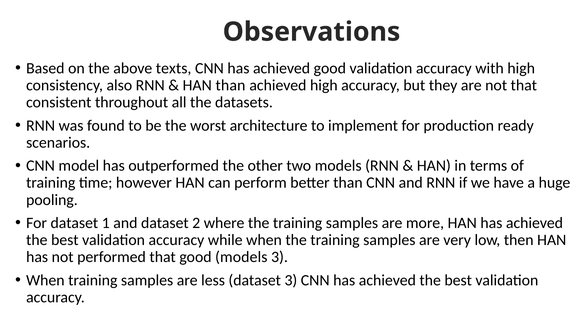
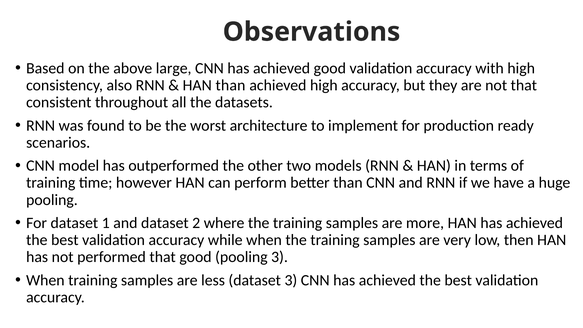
texts: texts -> large
good models: models -> pooling
